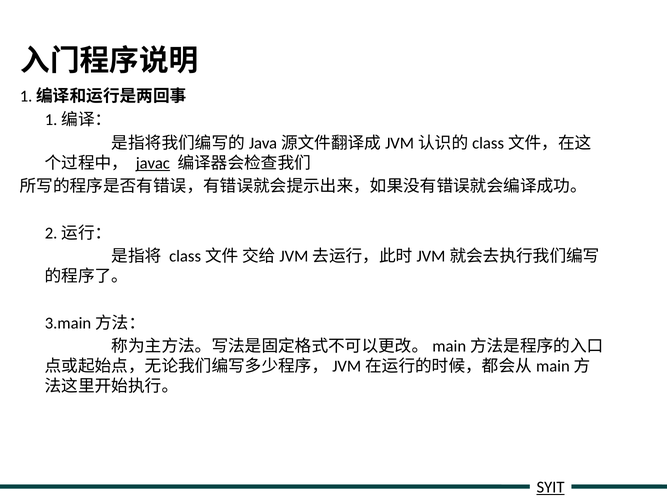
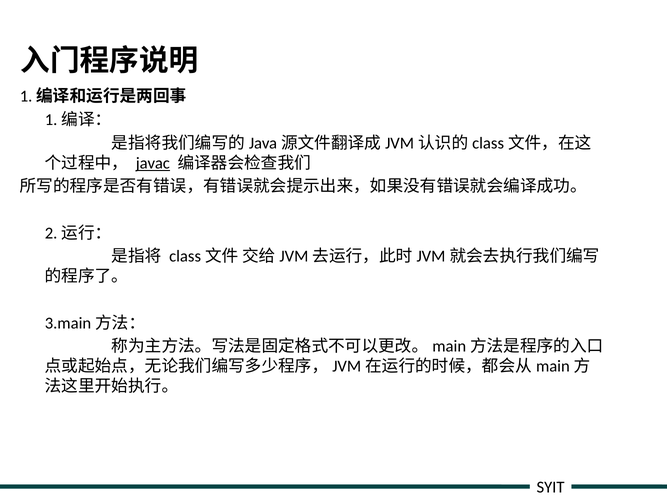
SYIT underline: present -> none
